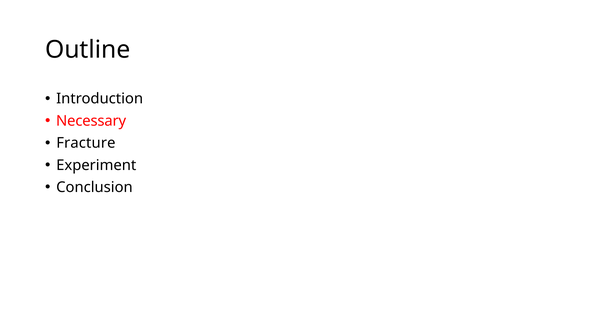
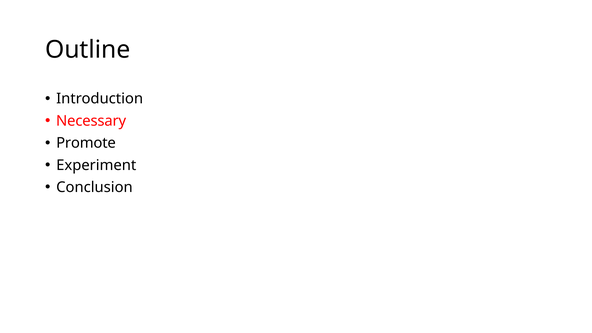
Fracture: Fracture -> Promote
